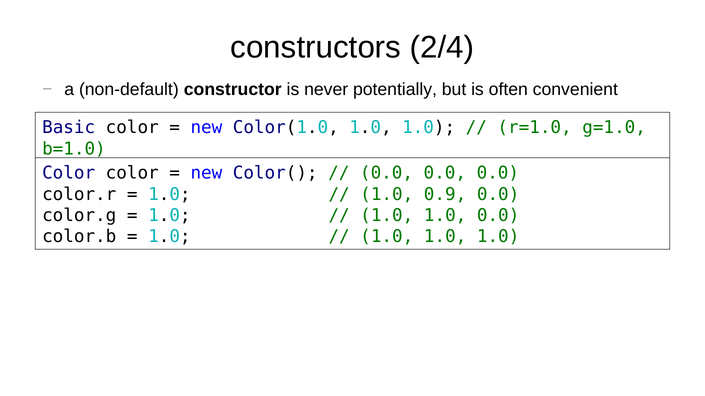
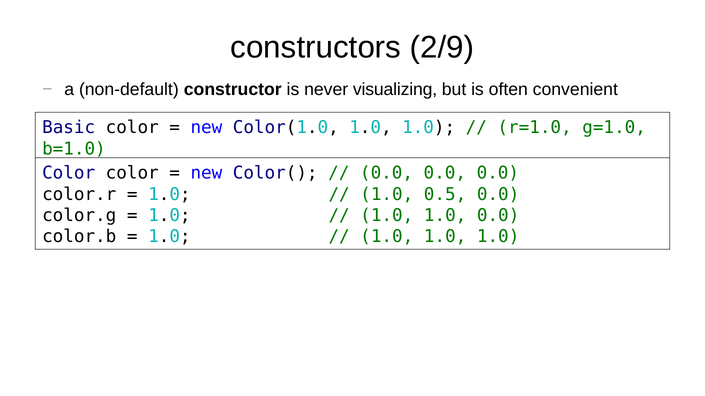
2/4: 2/4 -> 2/9
potentially: potentially -> visualizing
0.9: 0.9 -> 0.5
